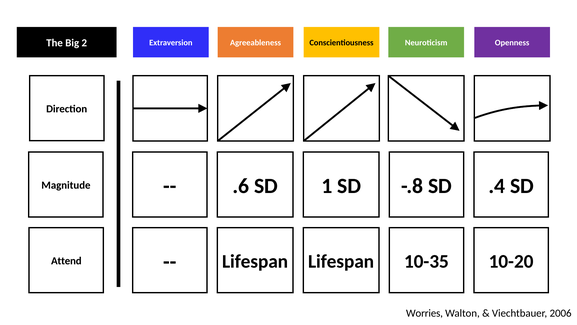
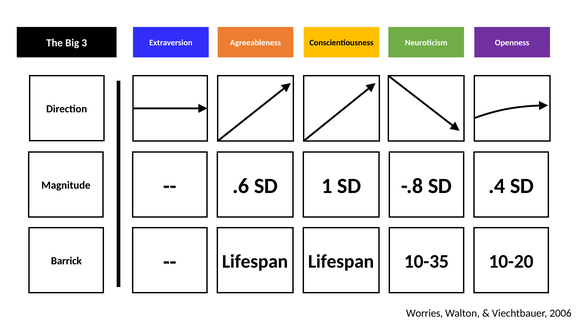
2: 2 -> 3
Attend: Attend -> Barrick
